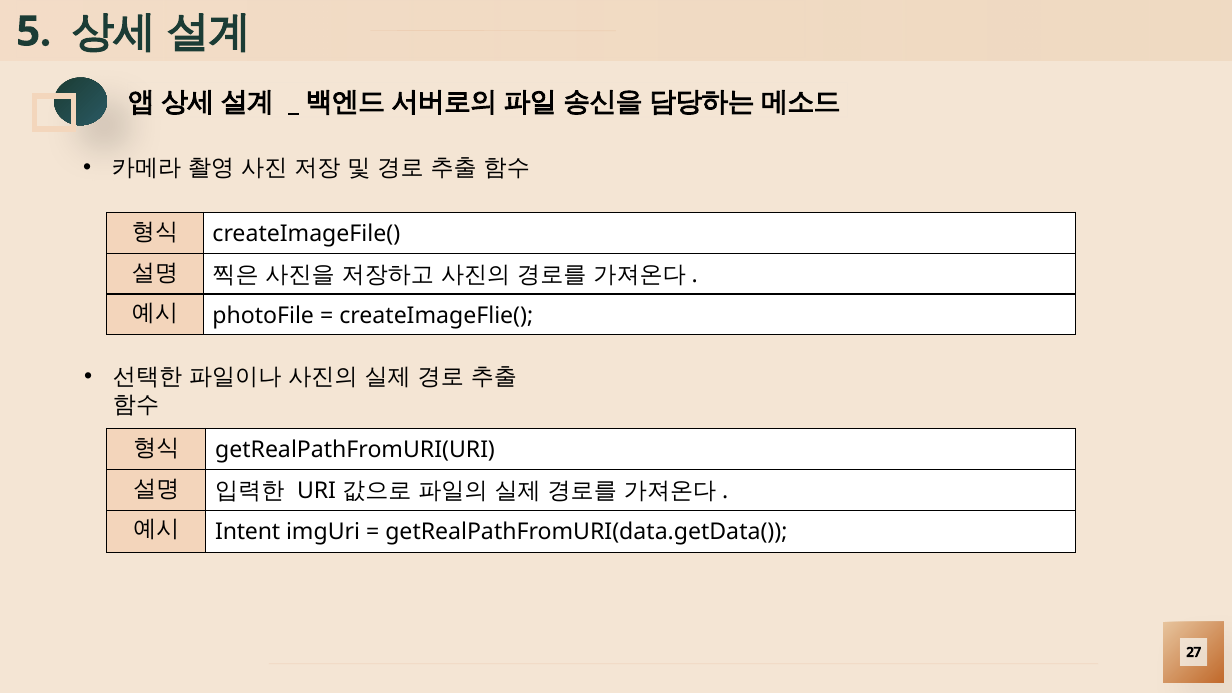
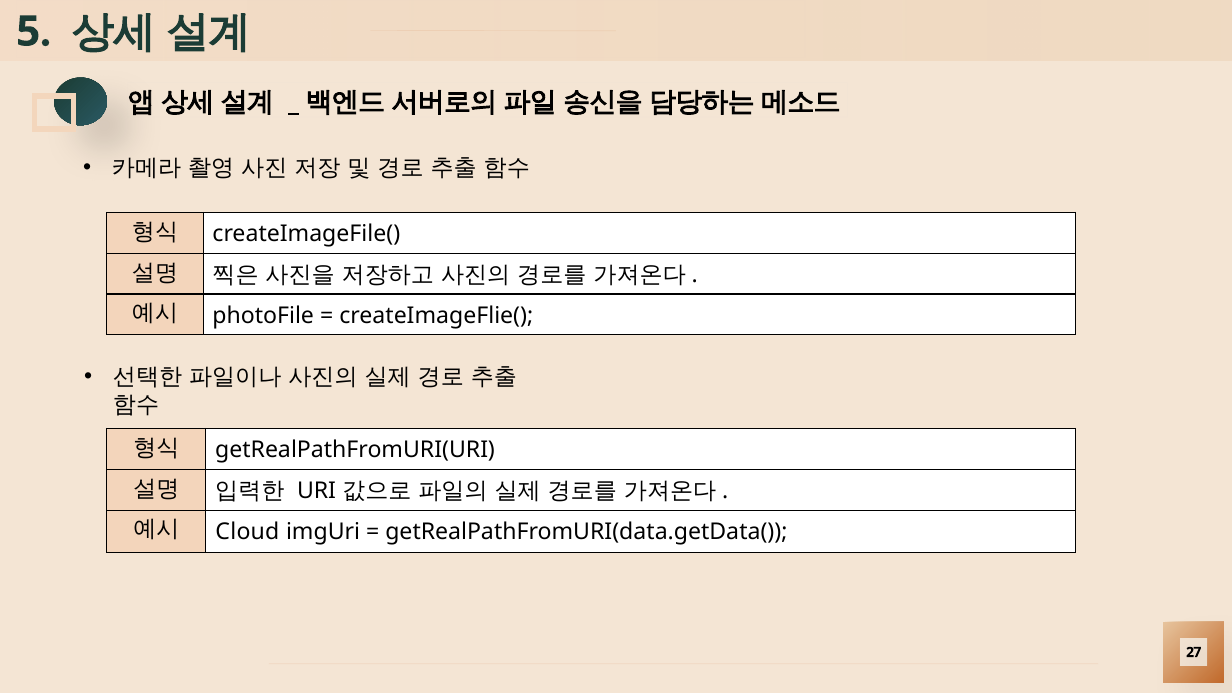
Intent: Intent -> Cloud
